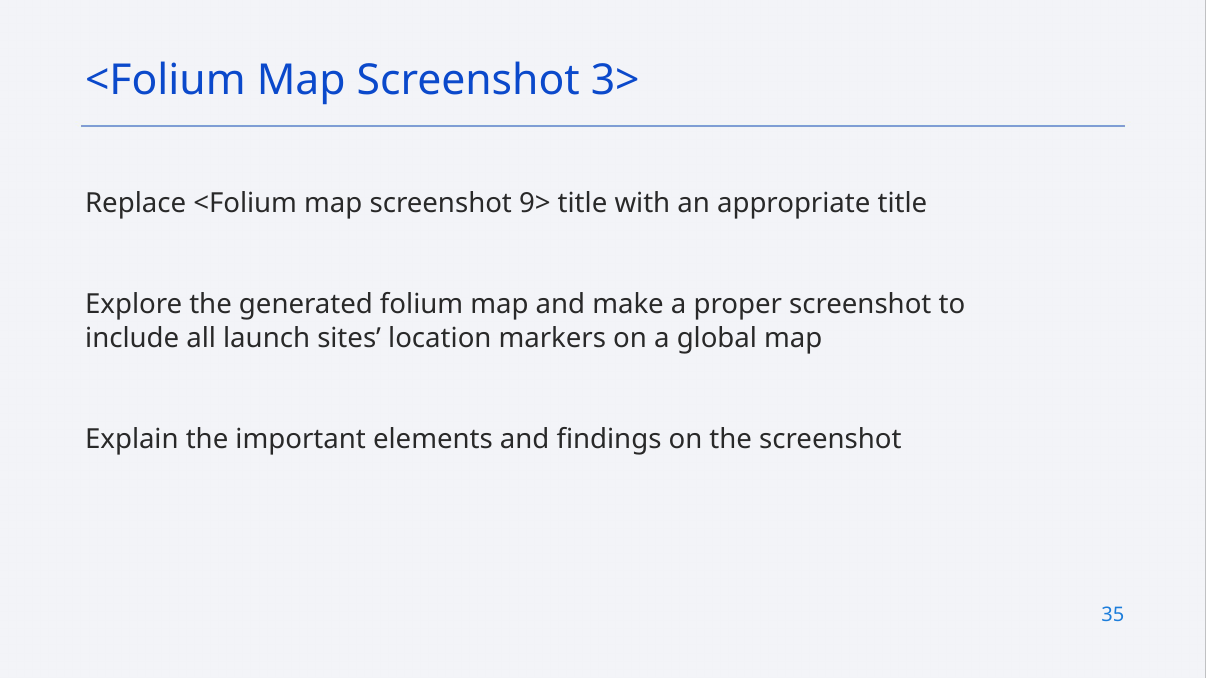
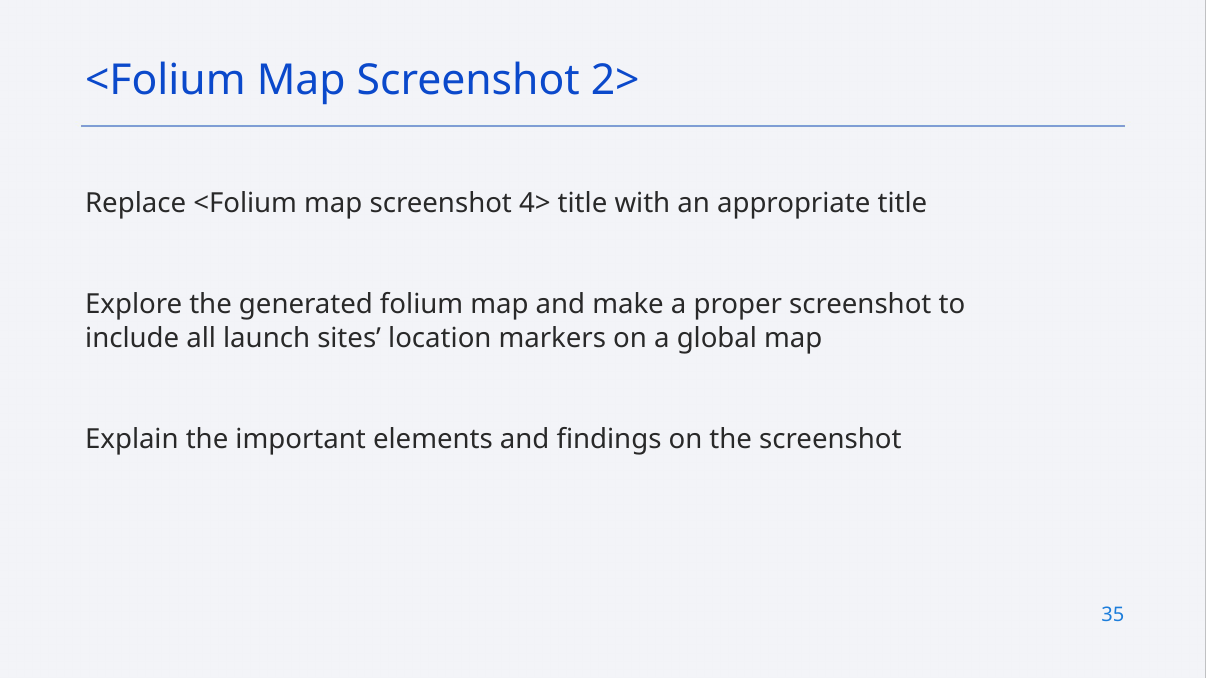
3>: 3> -> 2>
9>: 9> -> 4>
